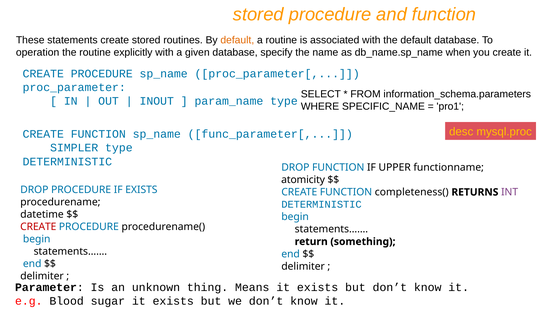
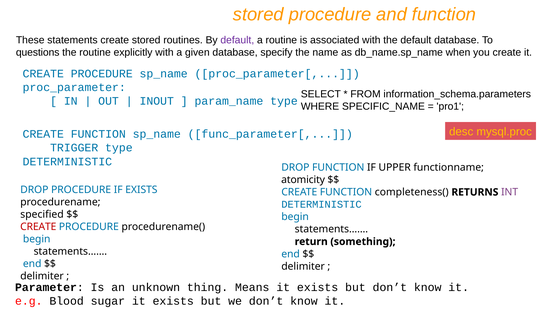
default at (237, 40) colour: orange -> purple
operation: operation -> questions
SIMPLER: SIMPLER -> TRIGGER
datetime: datetime -> specified
